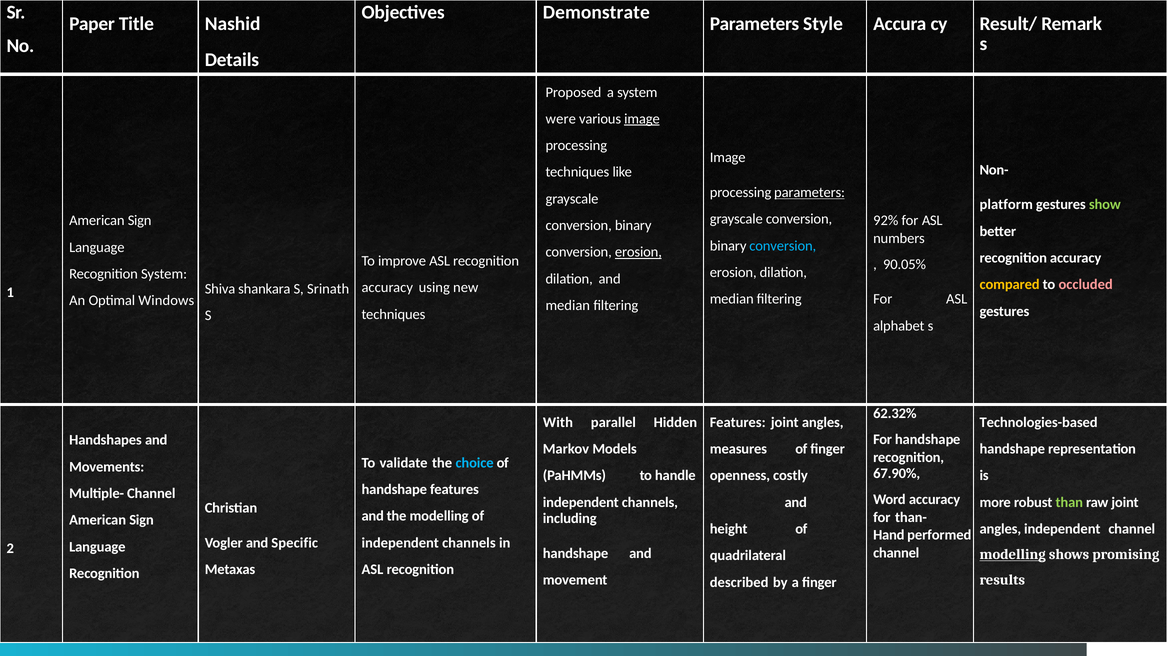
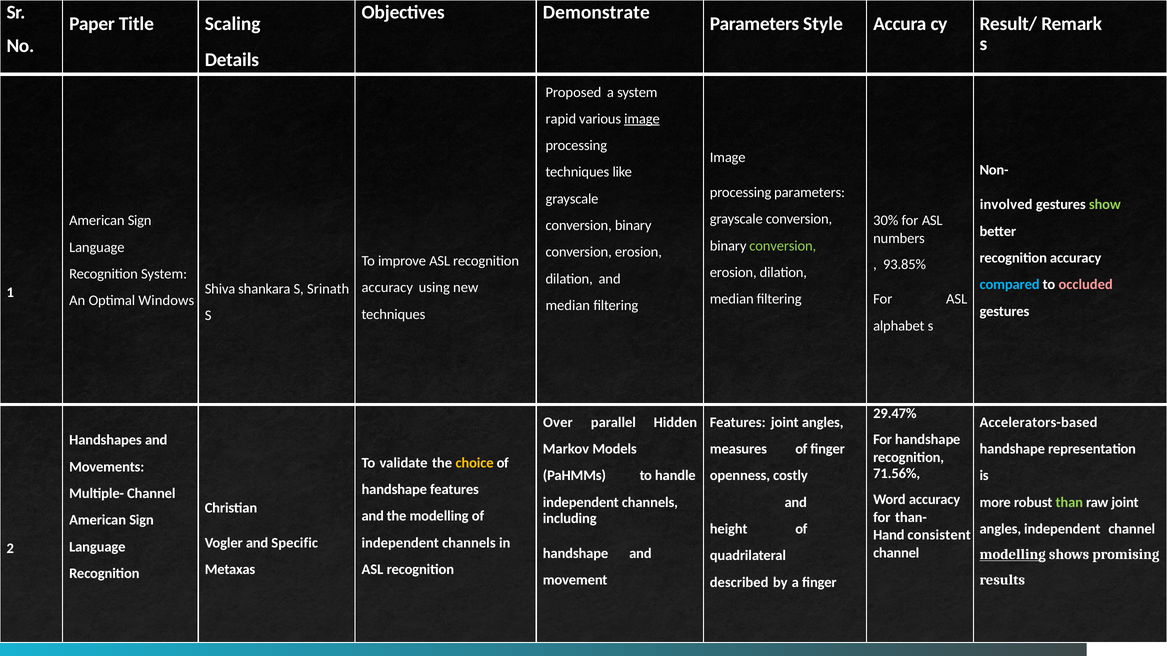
Nashid: Nashid -> Scaling
were: were -> rapid
parameters at (810, 193) underline: present -> none
platform: platform -> involved
92%: 92% -> 30%
conversion at (783, 246) colour: light blue -> light green
erosion at (638, 252) underline: present -> none
90.05%: 90.05% -> 93.85%
compared colour: yellow -> light blue
62.32%: 62.32% -> 29.47%
With: With -> Over
Technologies-based: Technologies-based -> Accelerators-based
choice colour: light blue -> yellow
67.90%: 67.90% -> 71.56%
performed: performed -> consistent
